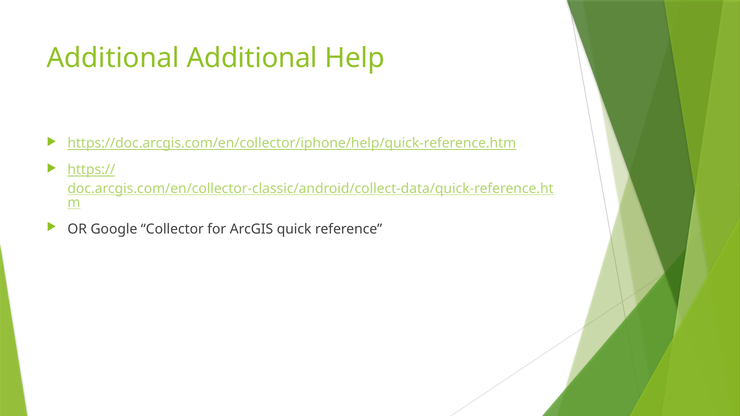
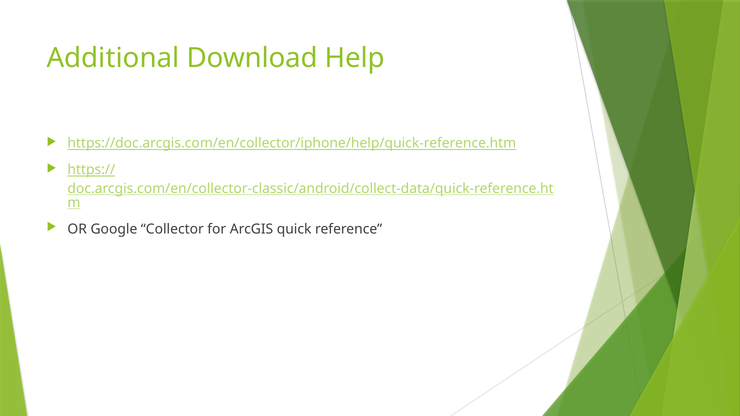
Additional Additional: Additional -> Download
